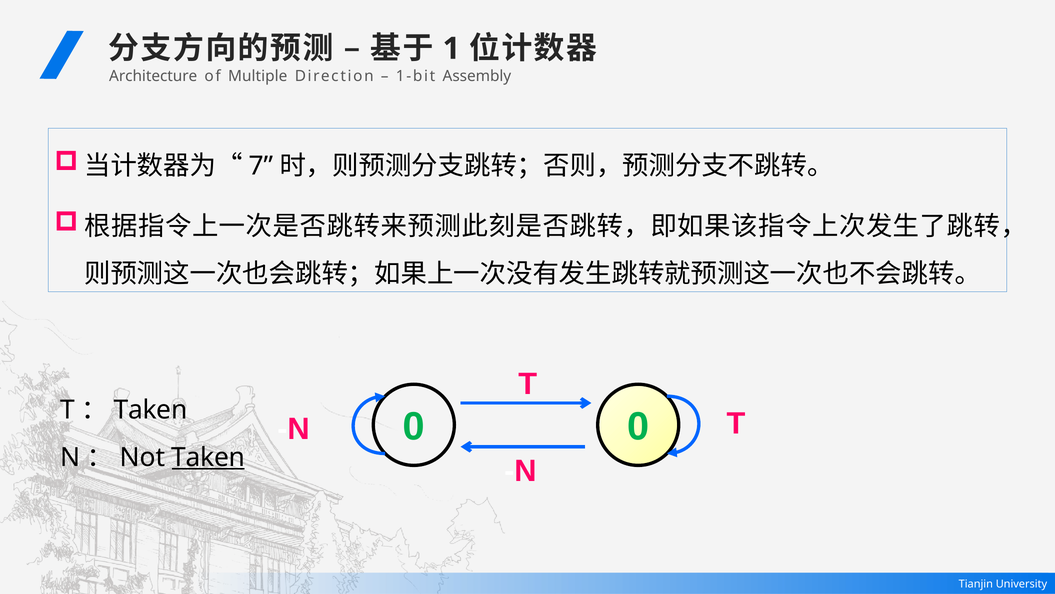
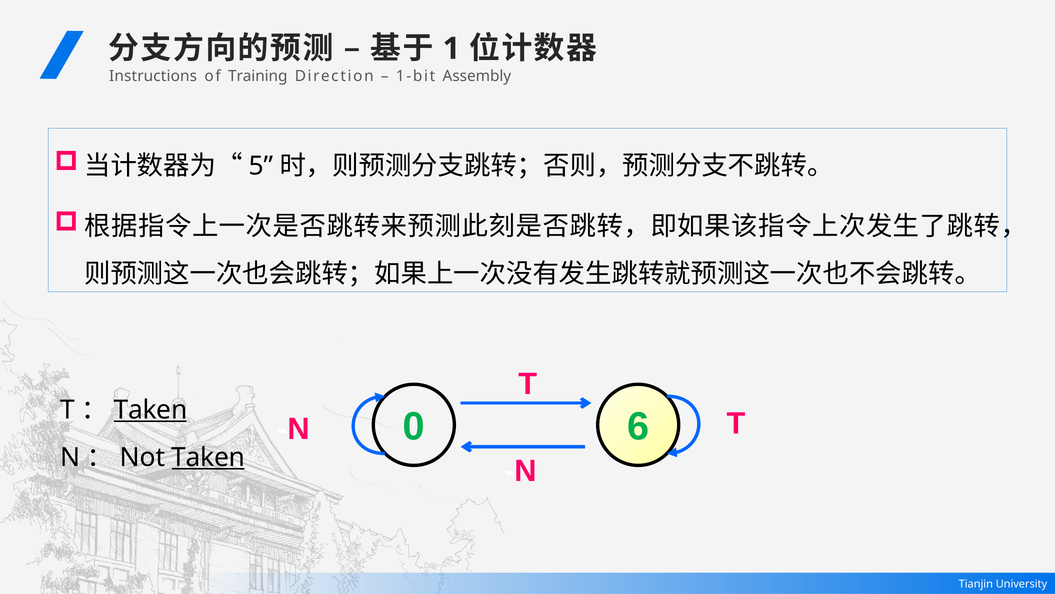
Architecture: Architecture -> Instructions
Multiple: Multiple -> Training
7: 7 -> 5
Taken at (151, 409) underline: none -> present
0 0: 0 -> 6
